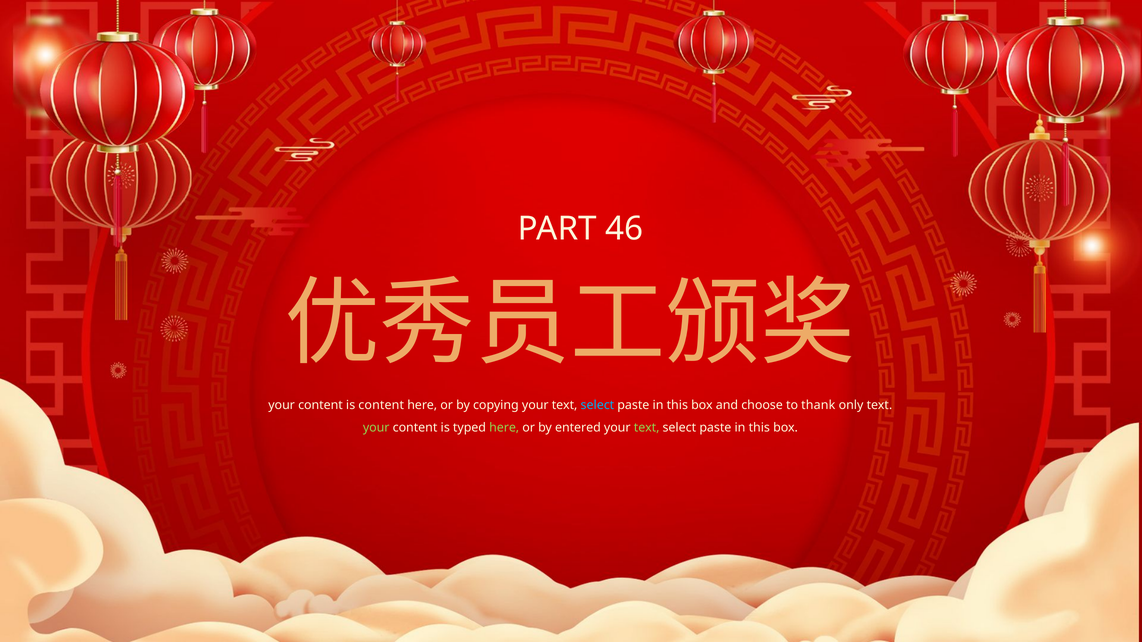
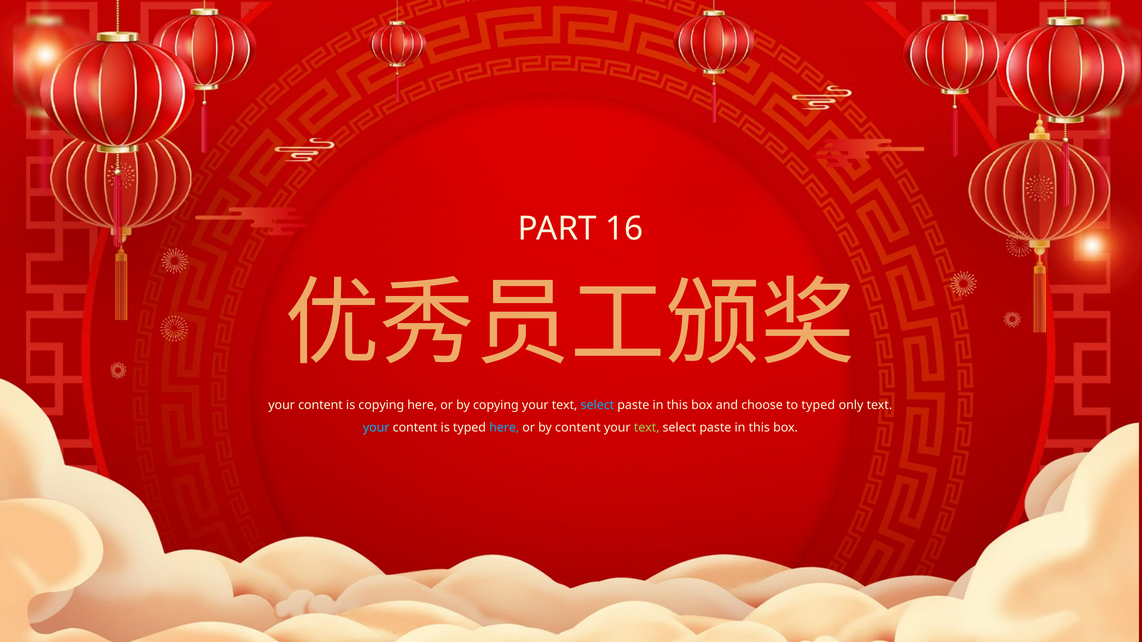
46: 46 -> 16
is content: content -> copying
to thank: thank -> typed
your at (376, 428) colour: light green -> light blue
here at (504, 428) colour: light green -> light blue
by entered: entered -> content
